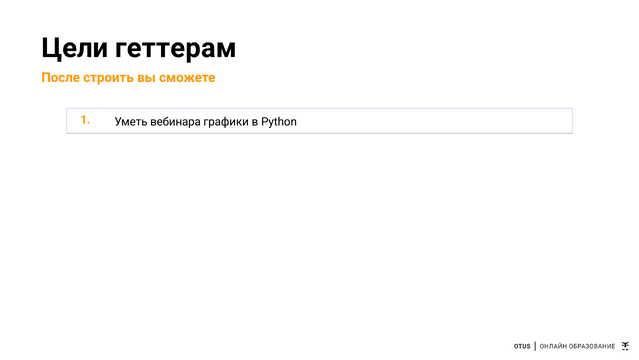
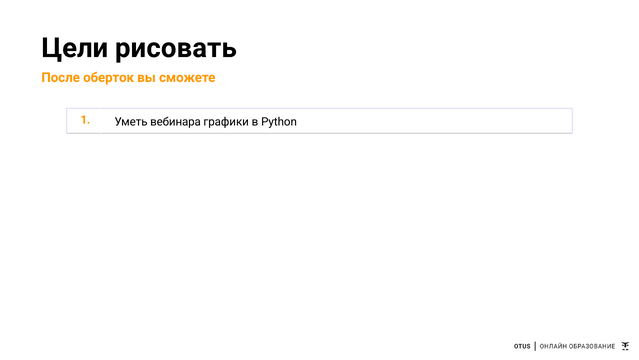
геттерам: геттерам -> рисовать
строить: строить -> оберток
